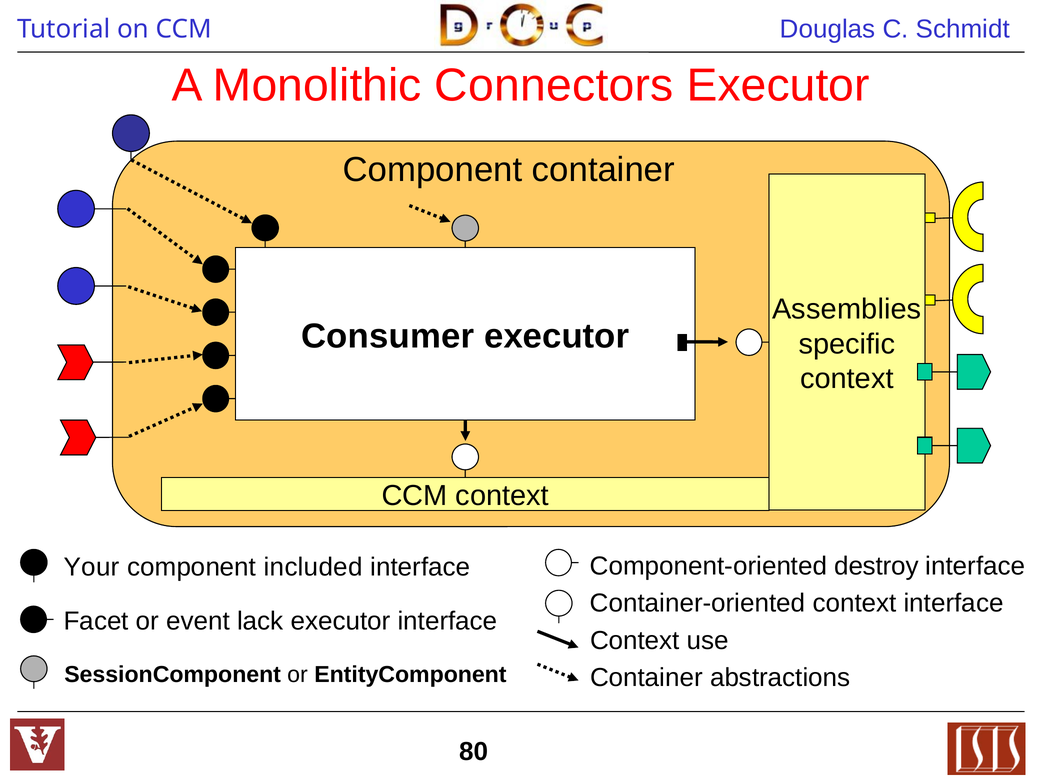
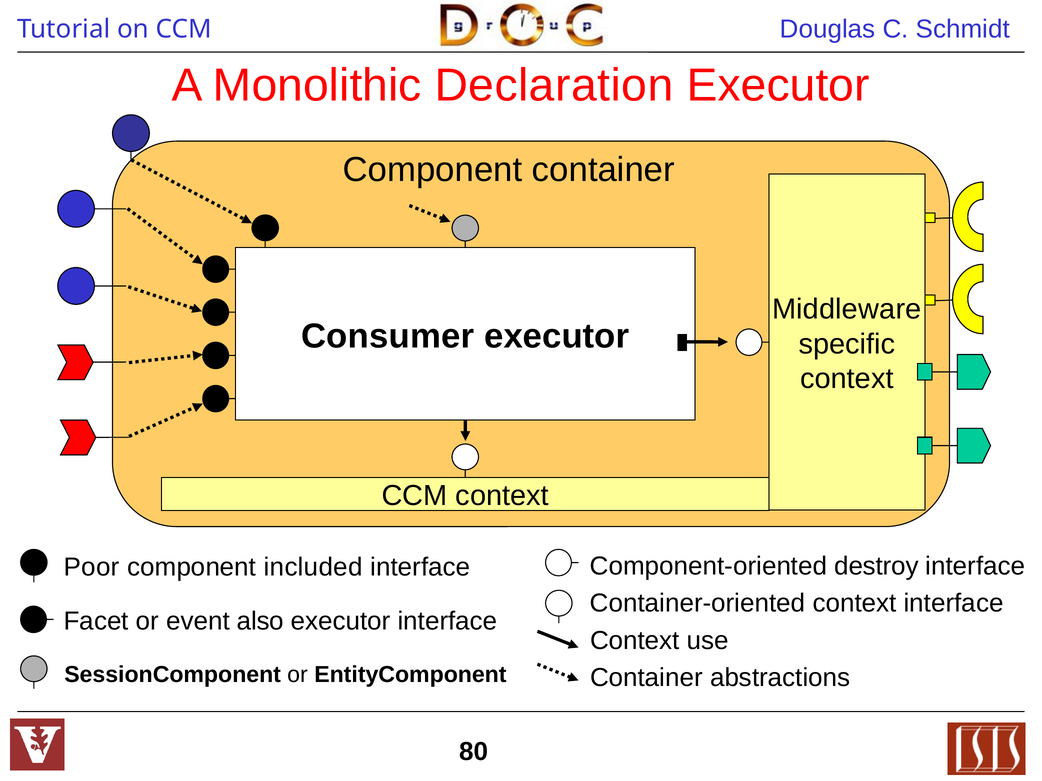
Connectors: Connectors -> Declaration
Assemblies: Assemblies -> Middleware
Your: Your -> Poor
lack: lack -> also
